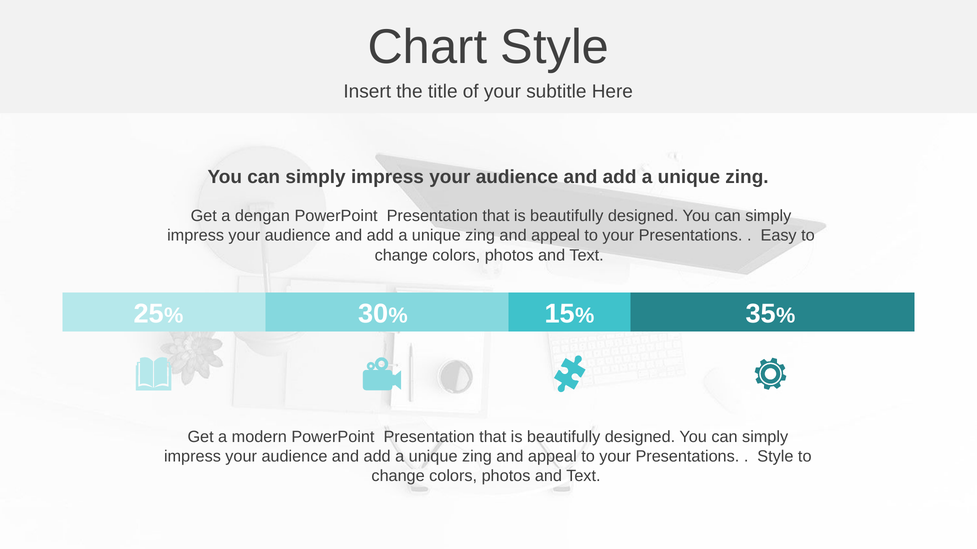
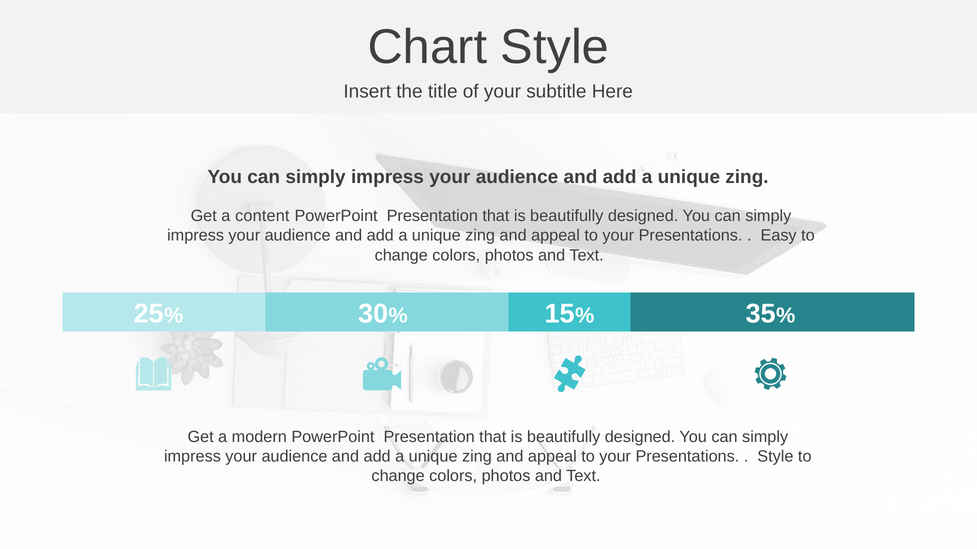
dengan: dengan -> content
